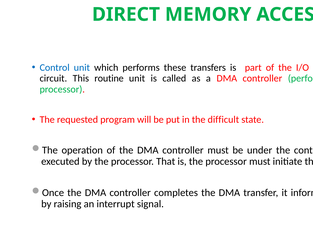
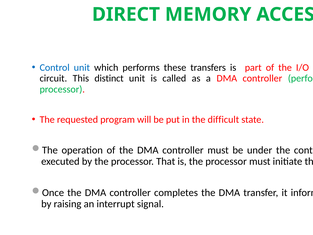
routine: routine -> distinct
